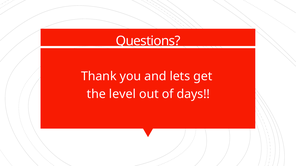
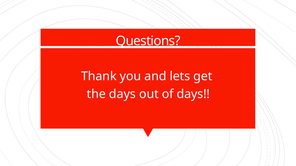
the level: level -> days
